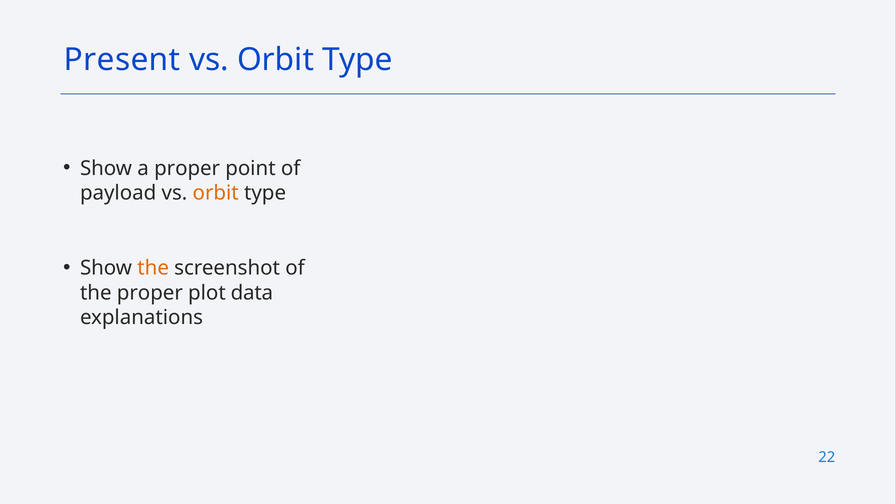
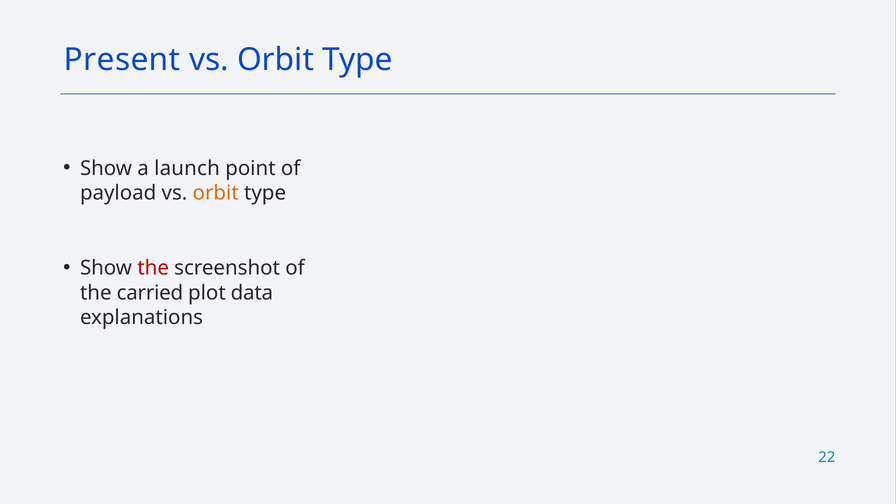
a proper: proper -> launch
the at (153, 268) colour: orange -> red
the proper: proper -> carried
